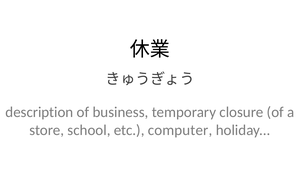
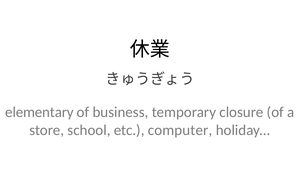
description: description -> elementary
